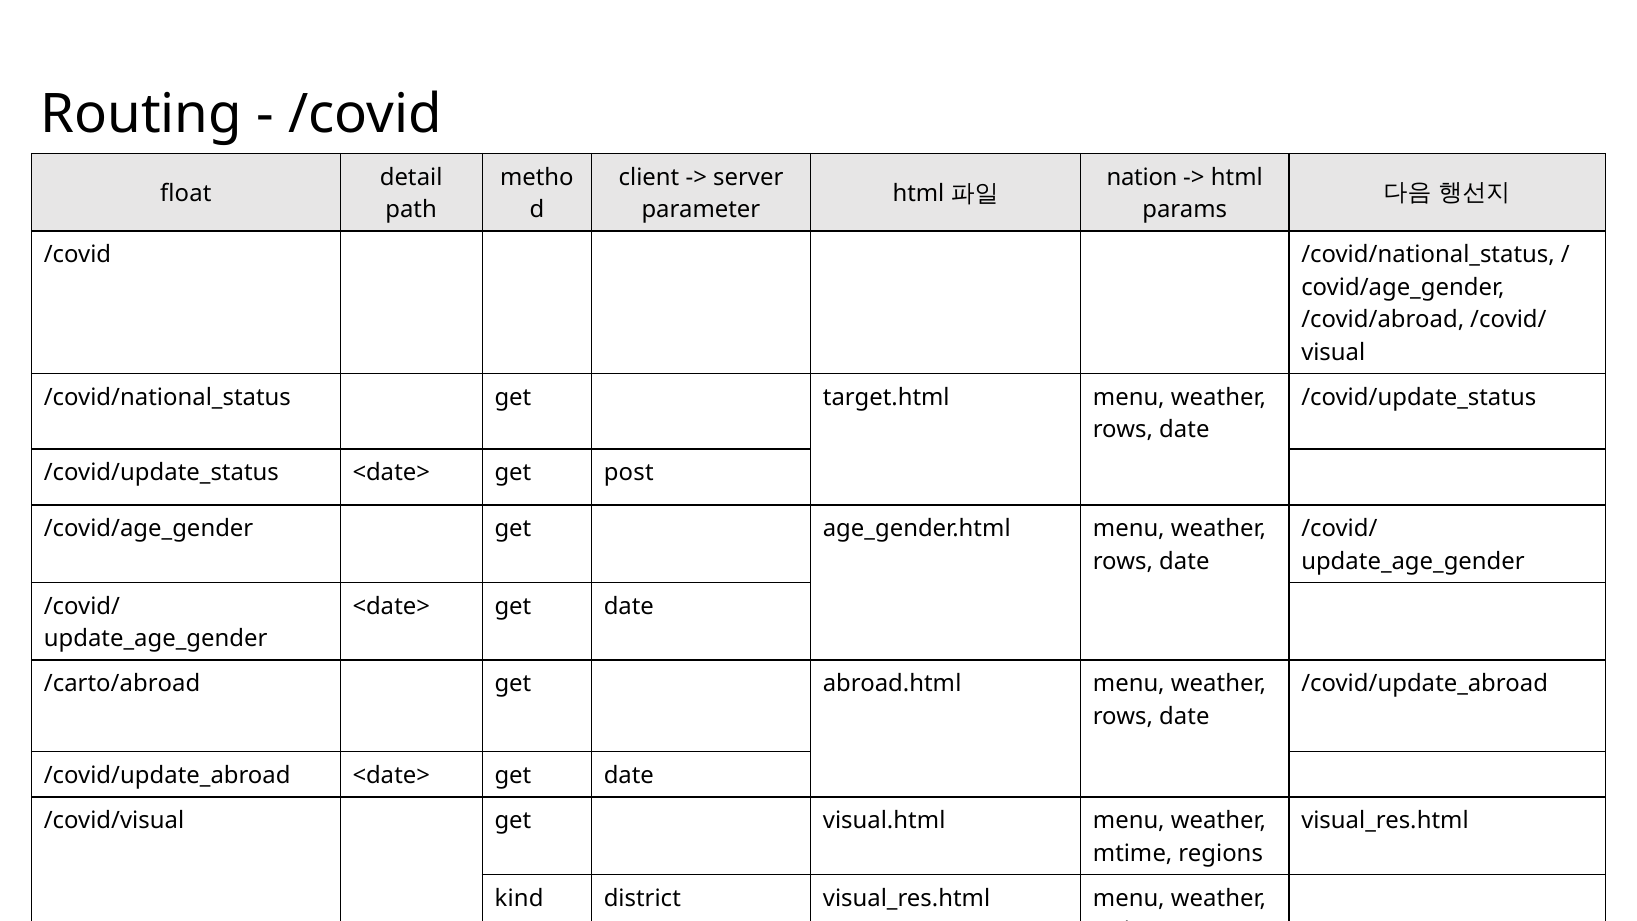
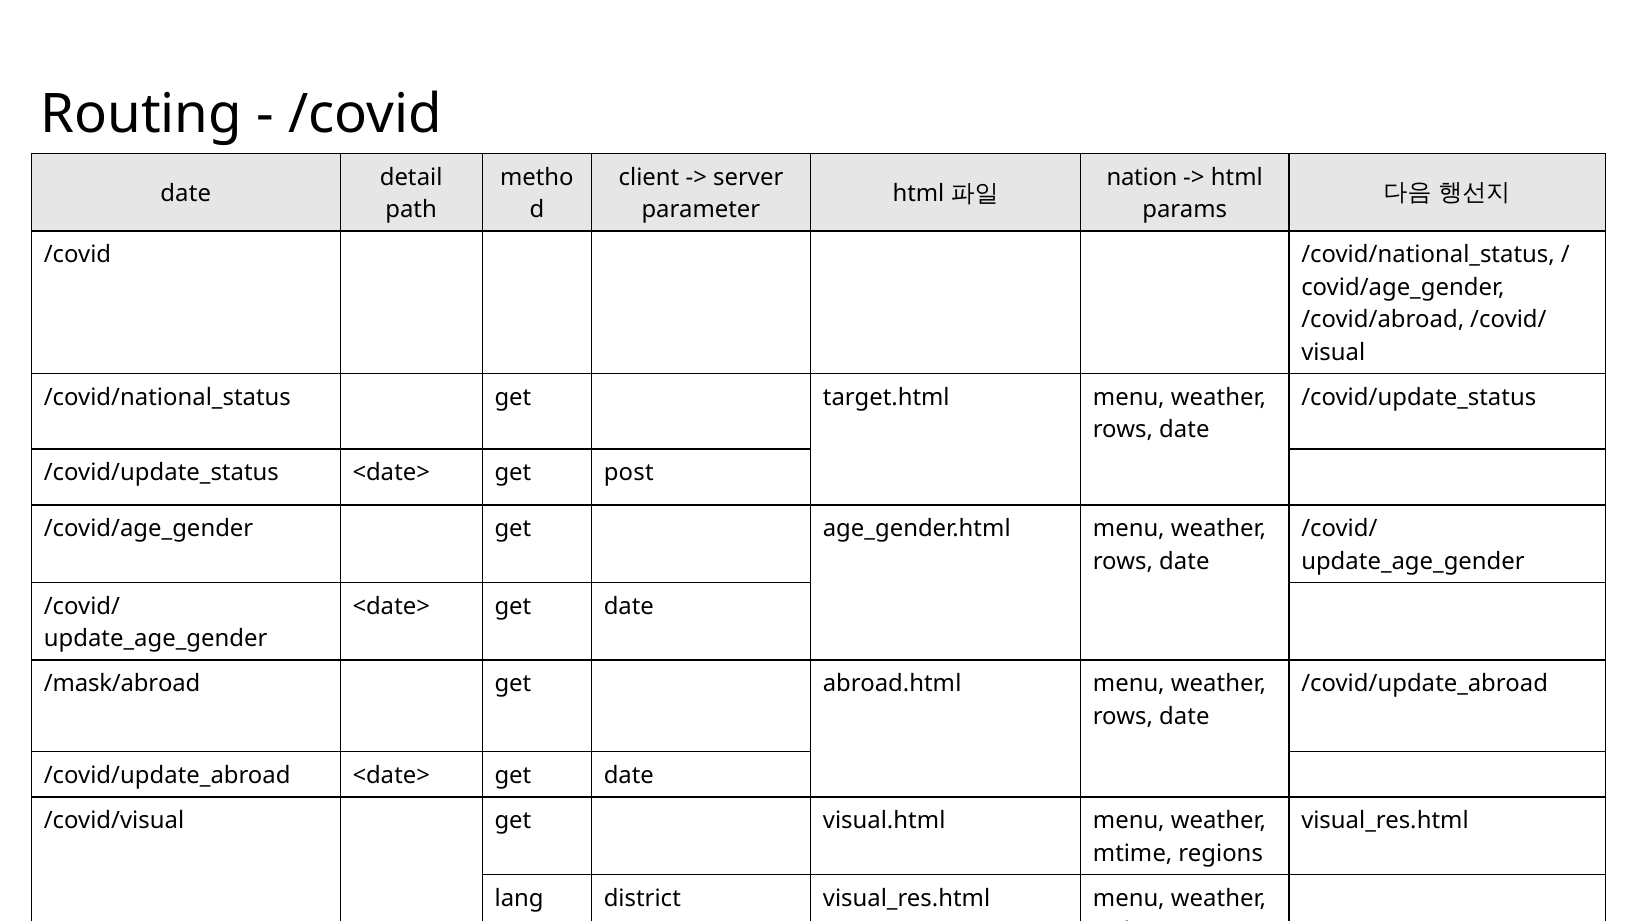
float at (186, 194): float -> date
/carto/abroad: /carto/abroad -> /mask/abroad
kind: kind -> lang
